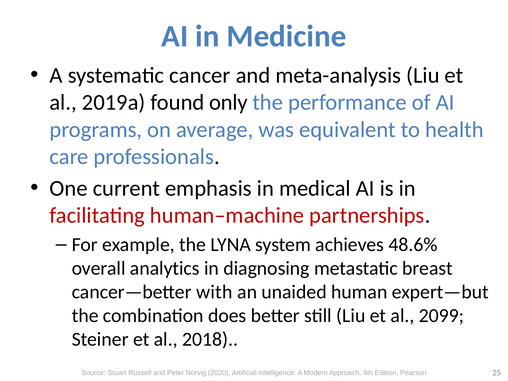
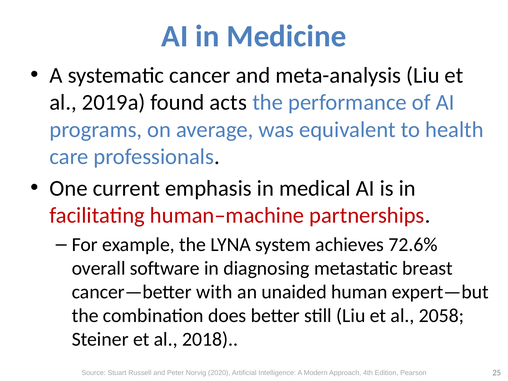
only: only -> acts
48.6%: 48.6% -> 72.6%
analytics: analytics -> software
2099: 2099 -> 2058
